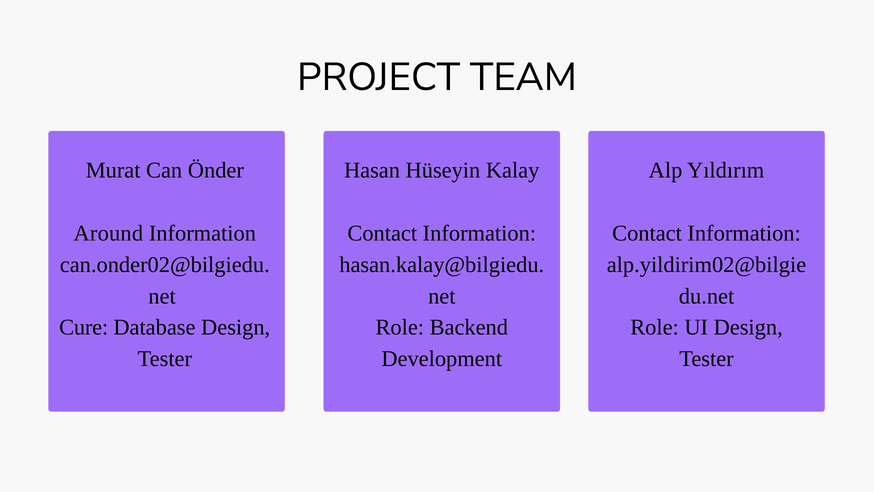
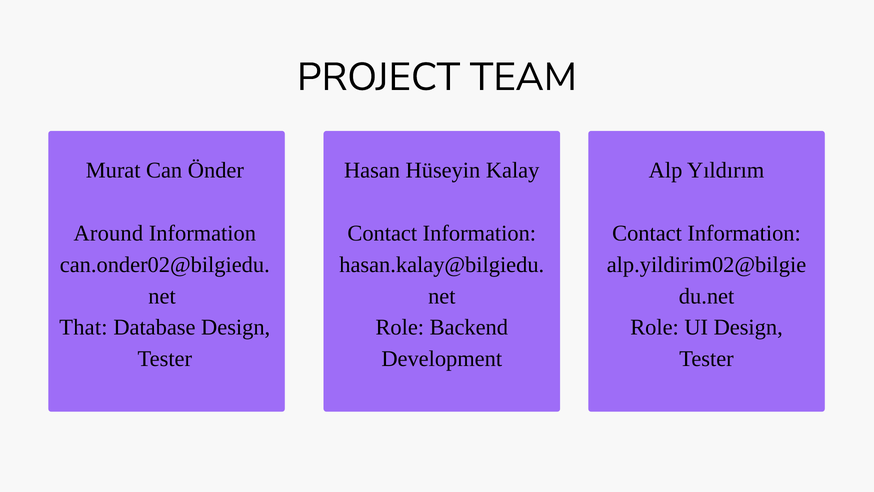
Cure: Cure -> That
